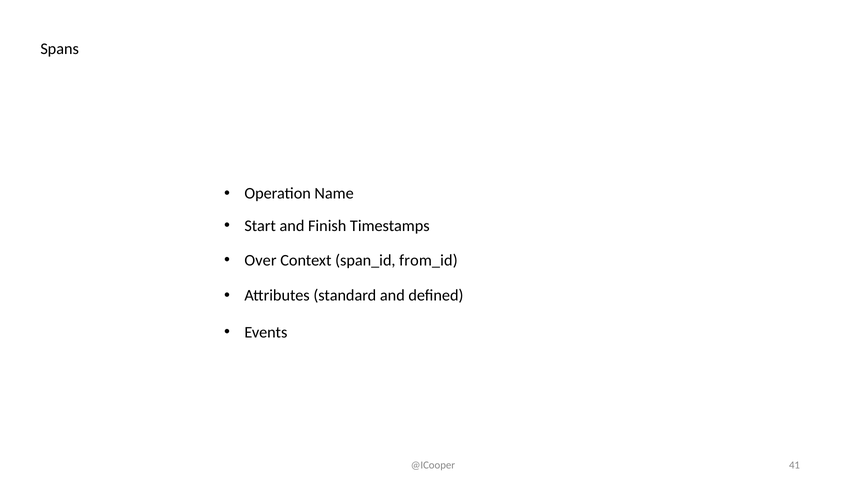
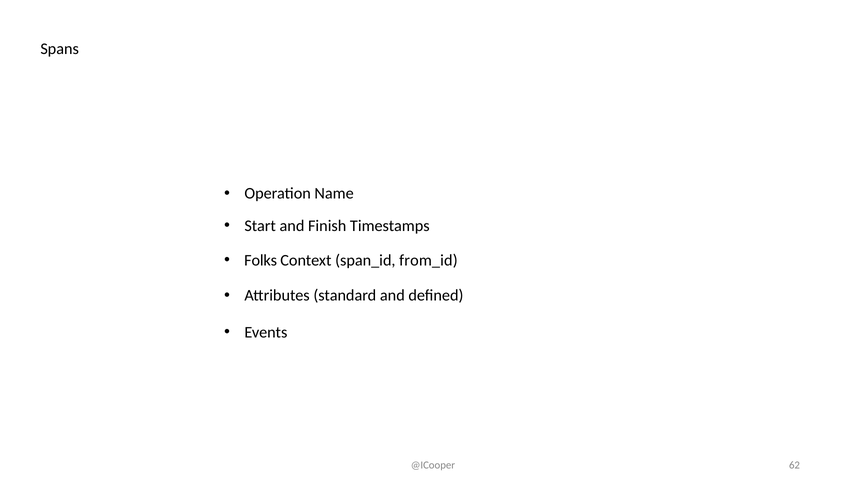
Over: Over -> Folks
41: 41 -> 62
